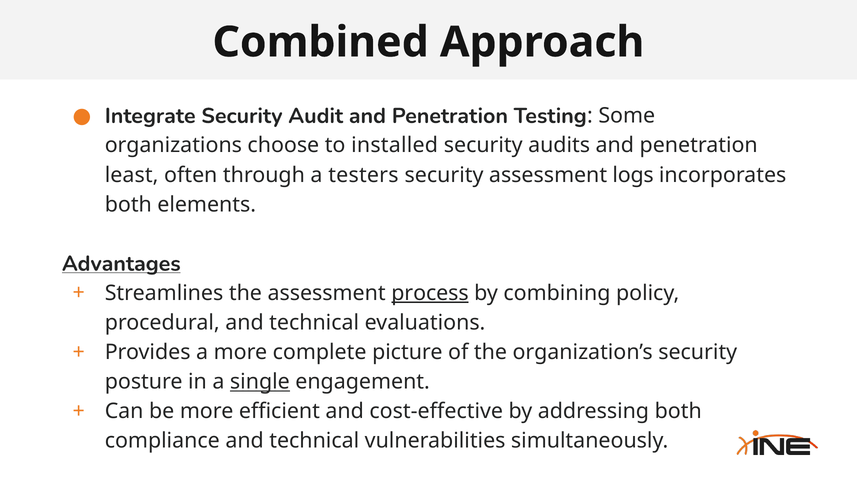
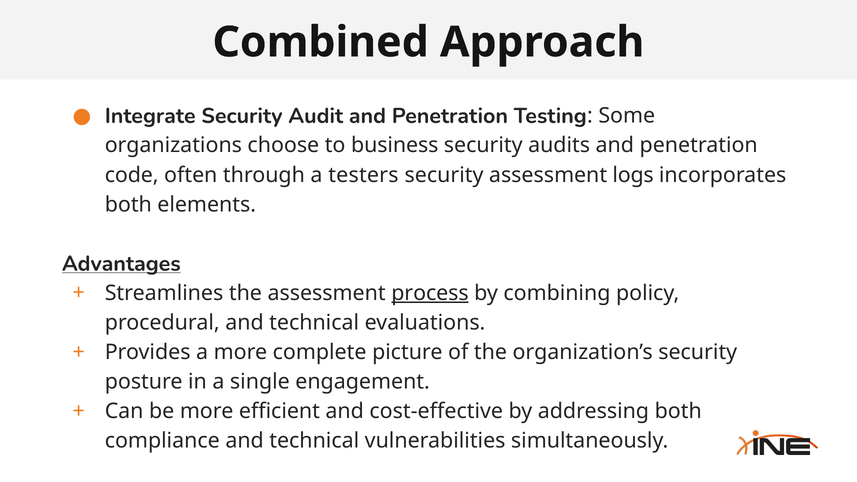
installed: installed -> business
least: least -> code
single underline: present -> none
